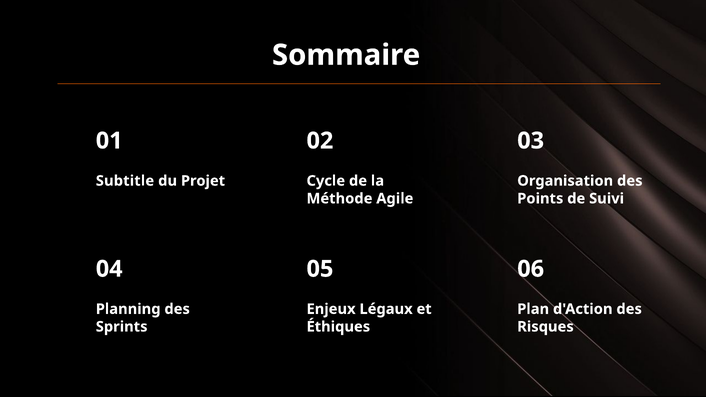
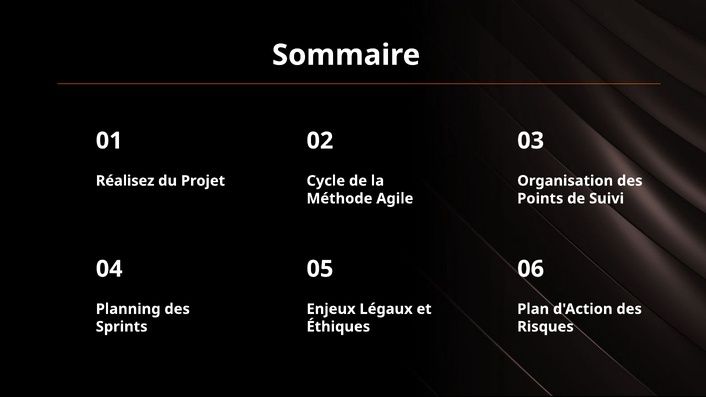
Subtitle: Subtitle -> Réalisez
